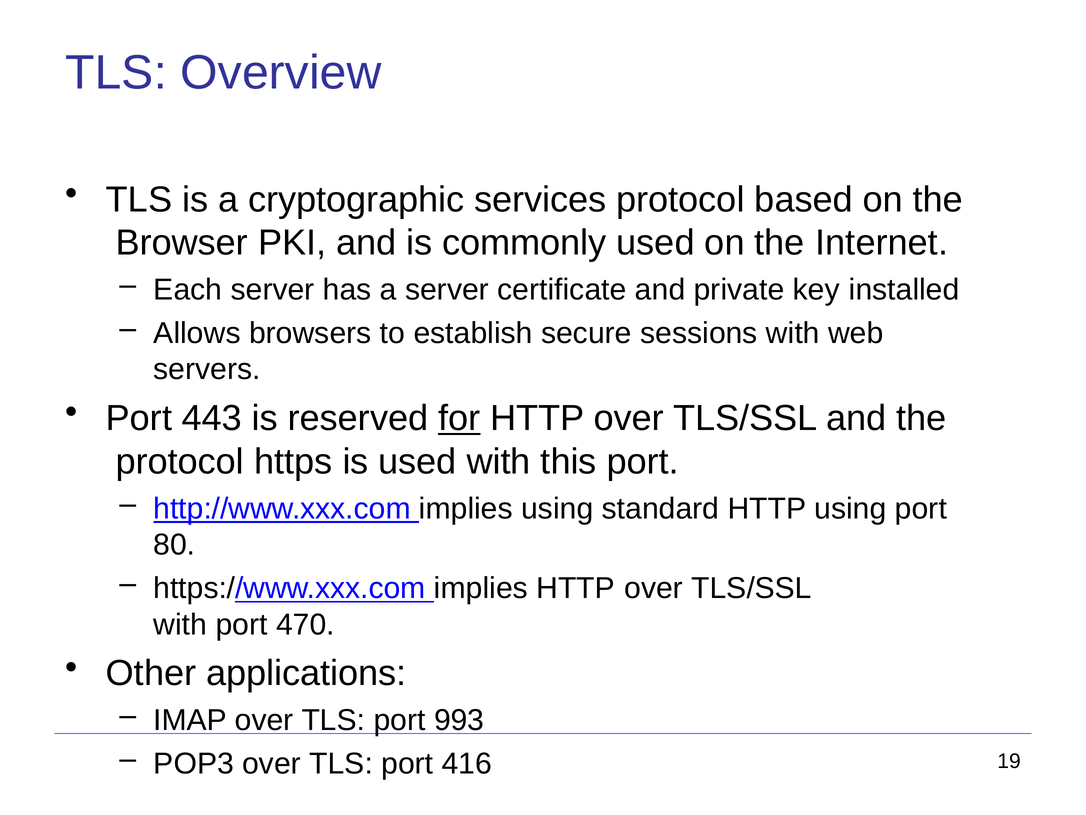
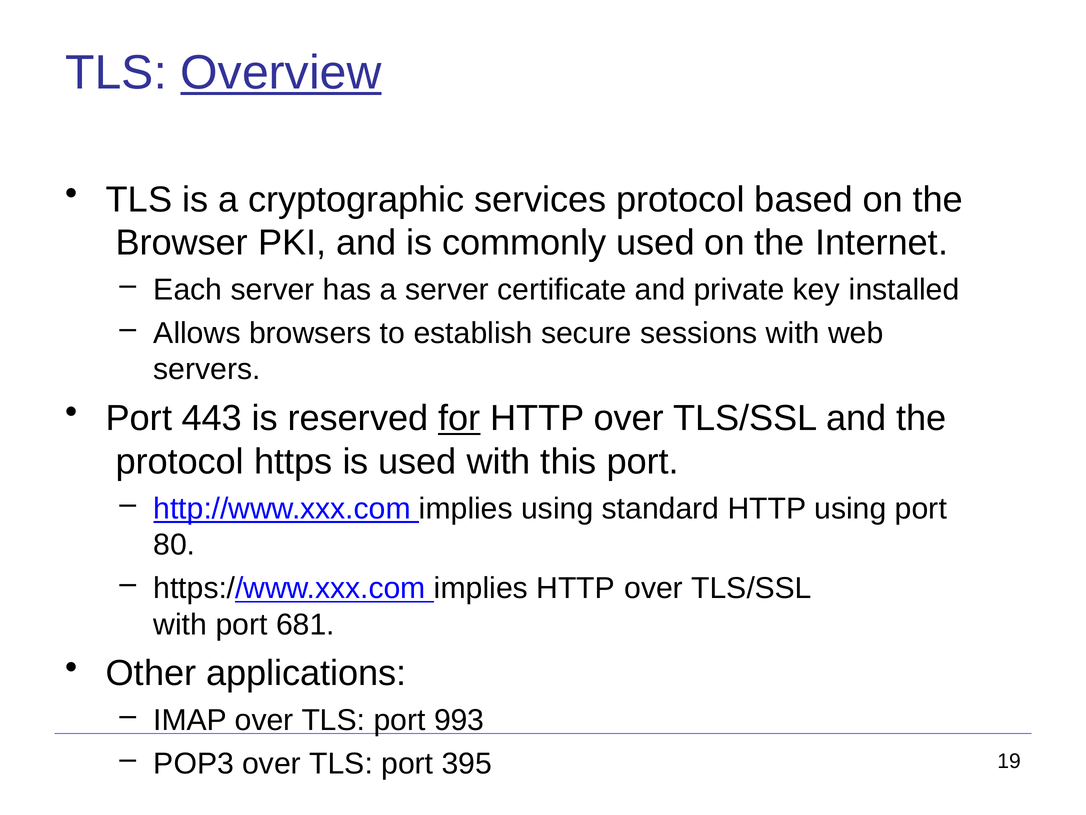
Overview underline: none -> present
470: 470 -> 681
416: 416 -> 395
